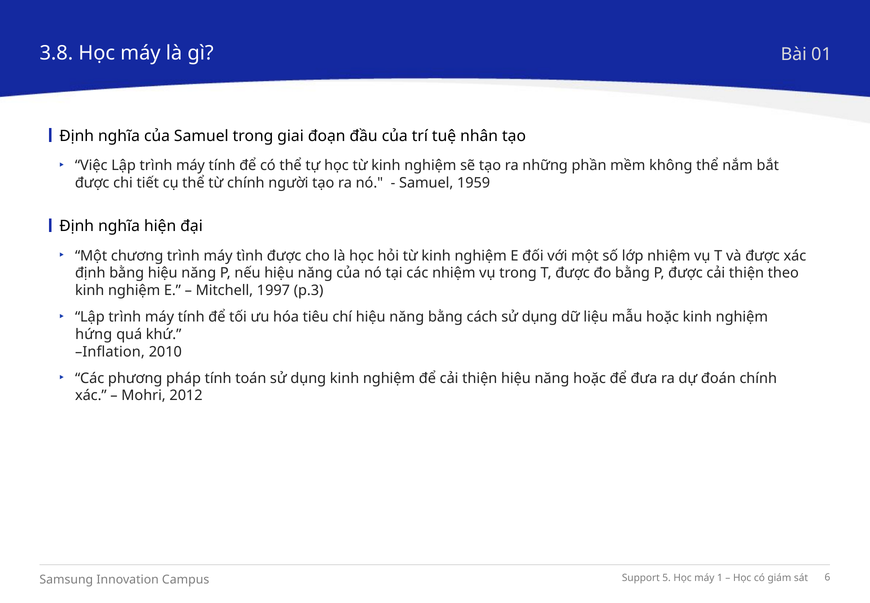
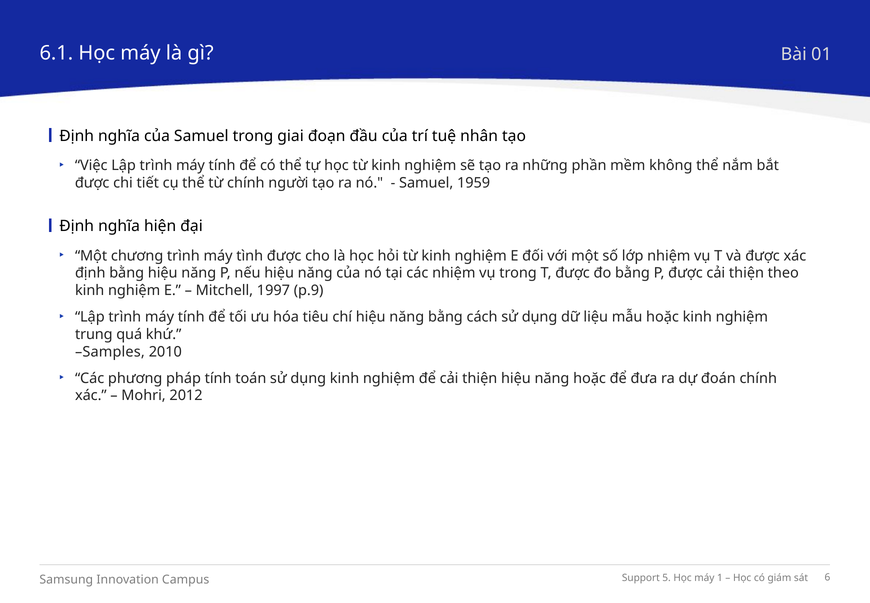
3.8: 3.8 -> 6.1
p.3: p.3 -> p.9
hứng: hứng -> trung
Inflation: Inflation -> Samples
